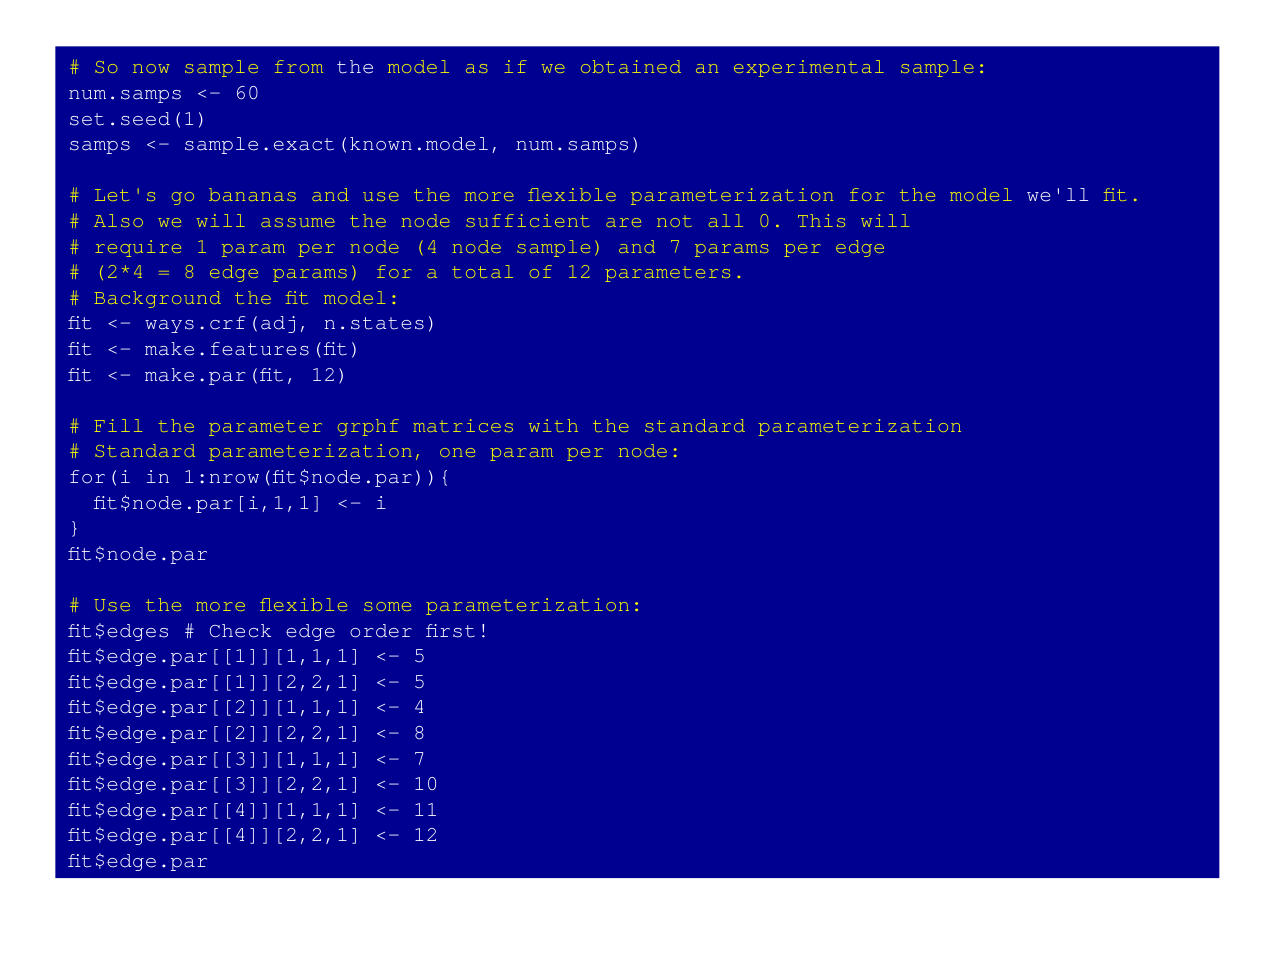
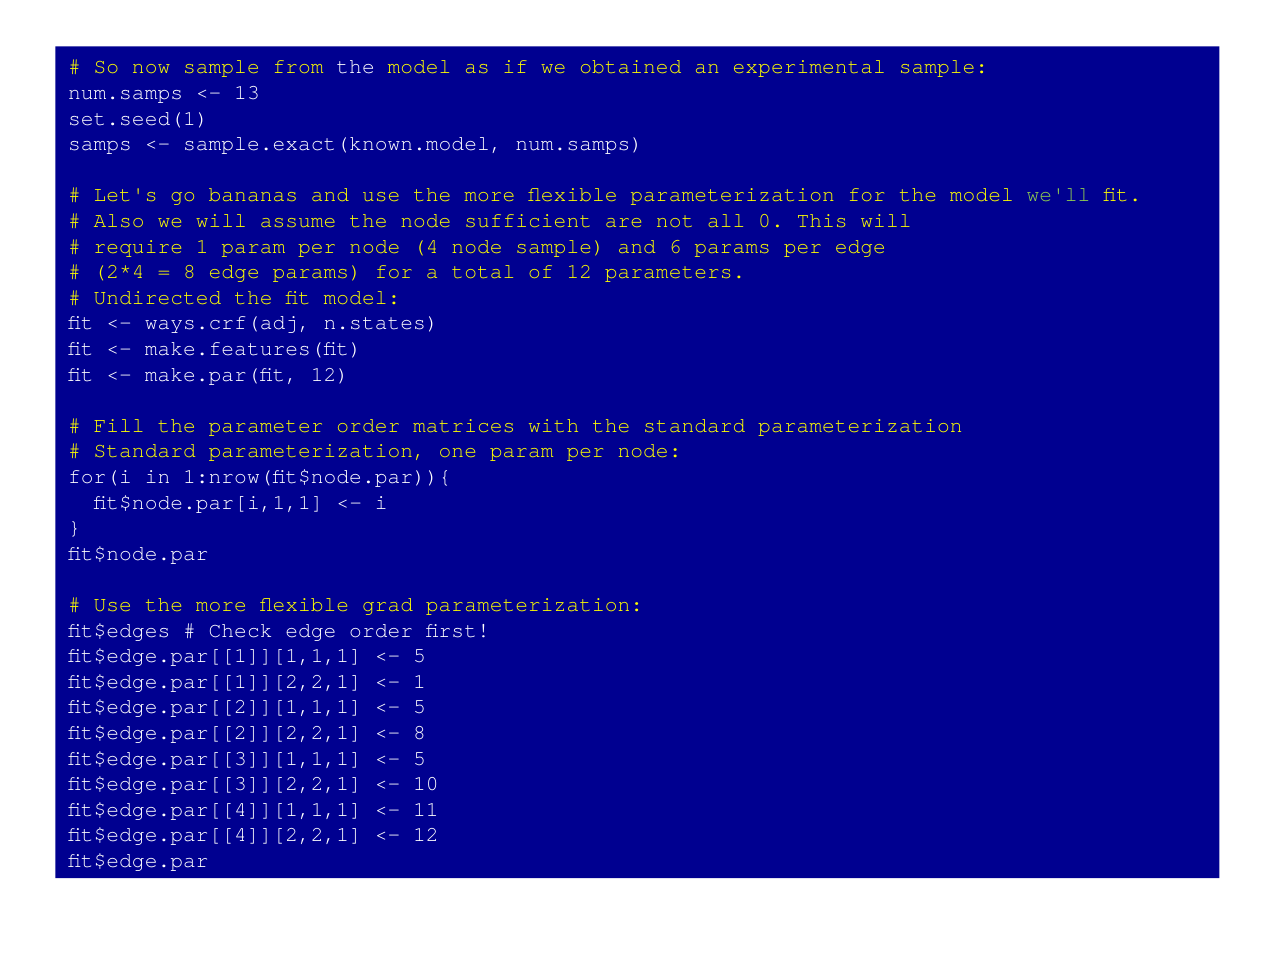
60: 60 -> 13
we'll colour: white -> light green
and 7: 7 -> 6
Background: Background -> Undirected
parameter grphf: grphf -> order
some: some -> grad
5 at (420, 681): 5 -> 1
4 at (420, 706): 4 -> 5
7 at (420, 757): 7 -> 5
